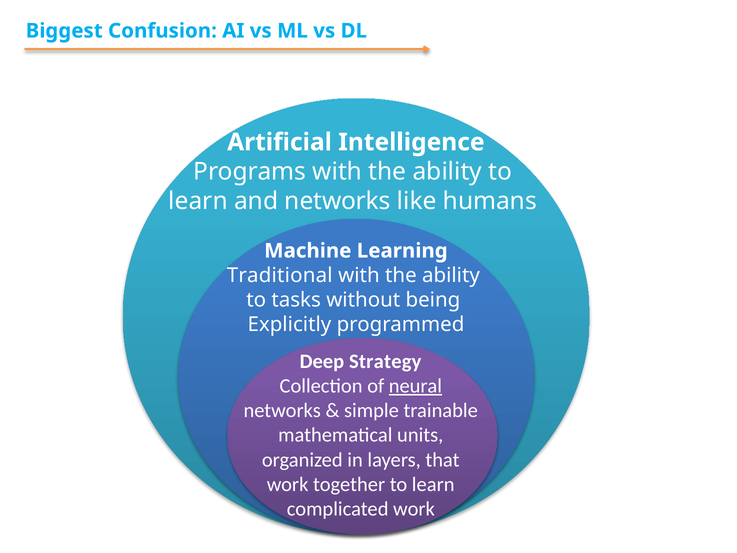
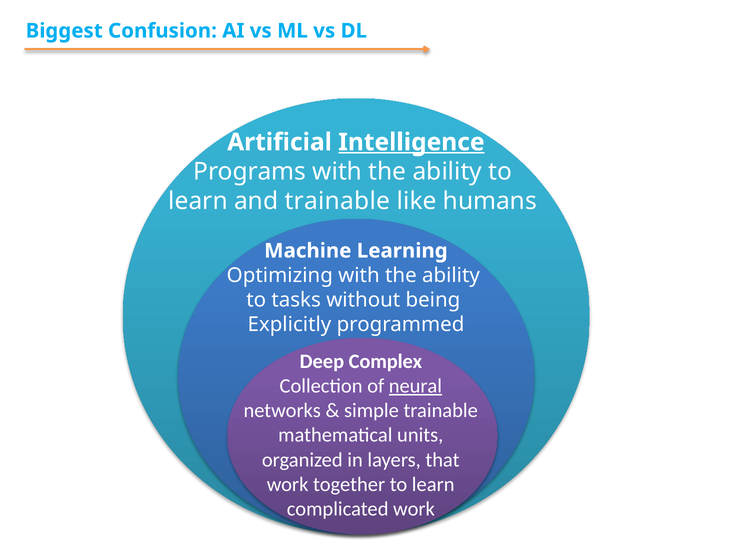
Intelligence underline: none -> present
and networks: networks -> trainable
Traditional: Traditional -> Optimizing
Strategy: Strategy -> Complex
